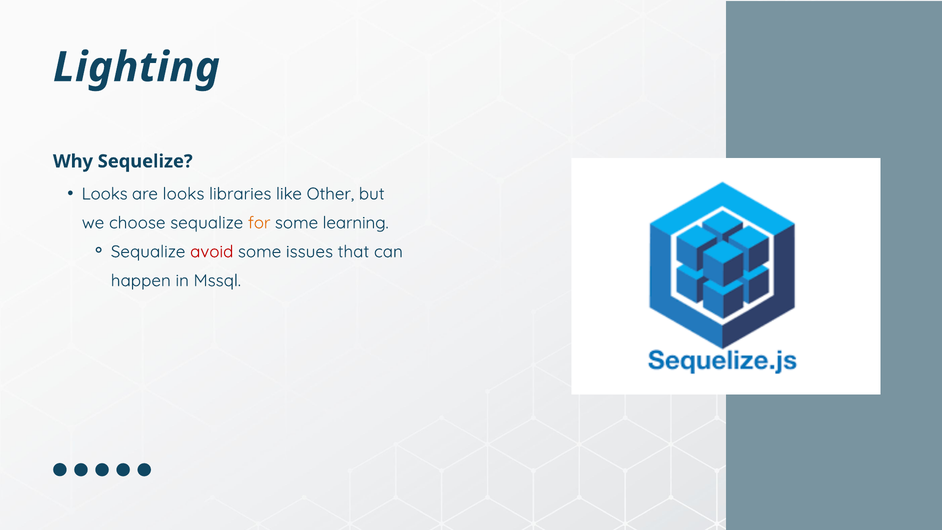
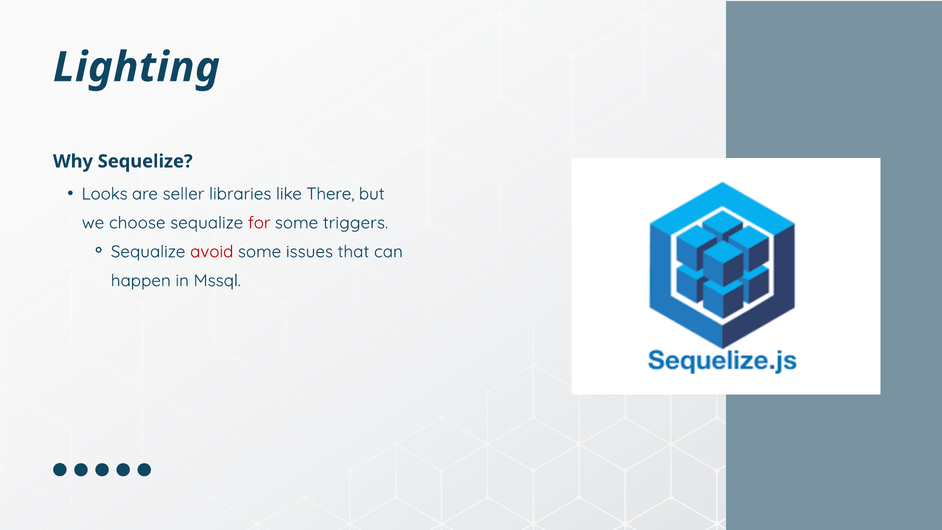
are looks: looks -> seller
Other: Other -> There
for colour: orange -> red
learning: learning -> triggers
